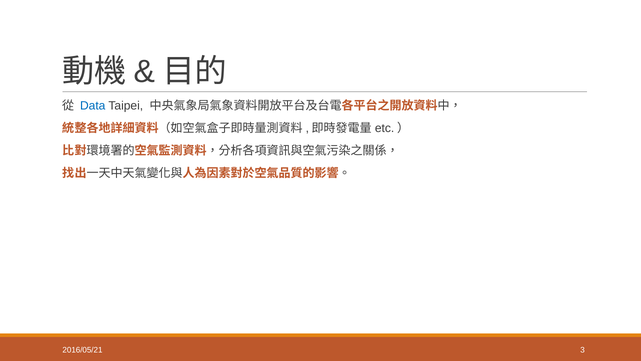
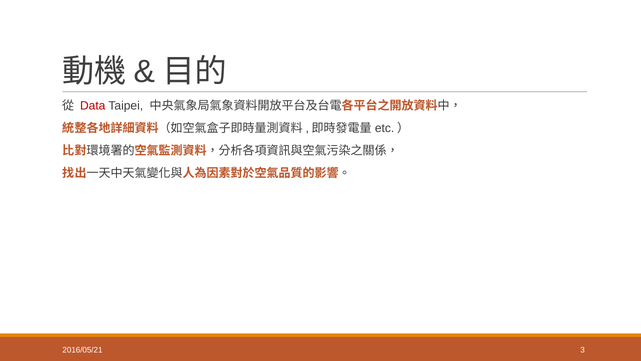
Data colour: blue -> red
